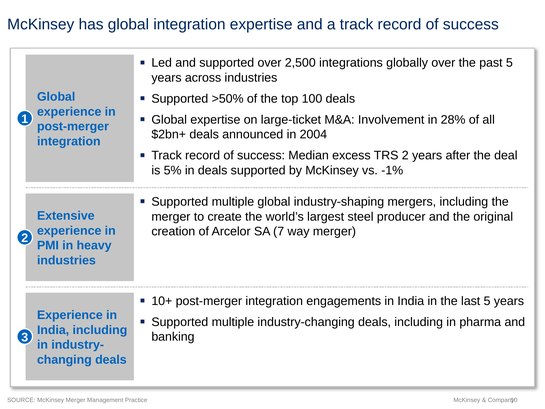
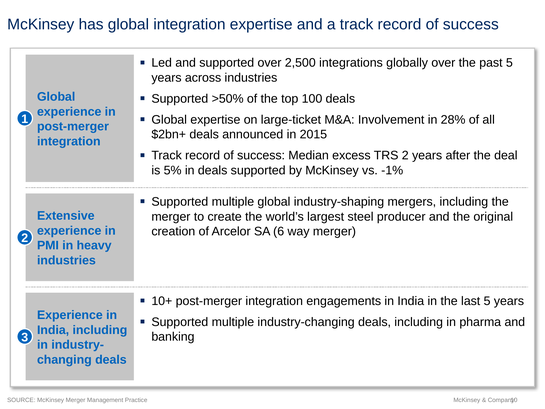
2004: 2004 -> 2015
7: 7 -> 6
